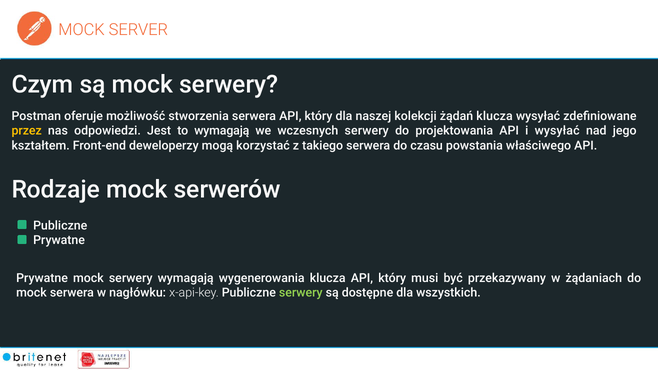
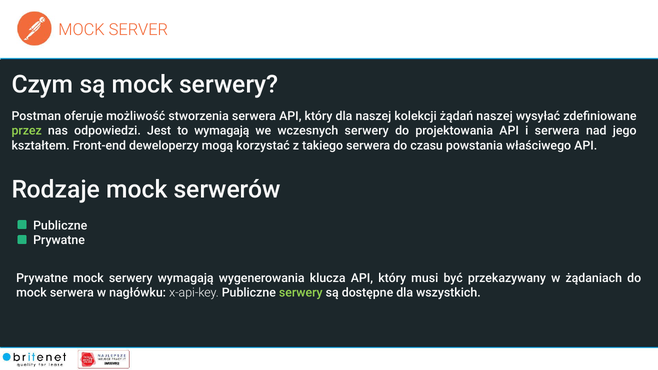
żądań klucza: klucza -> naszej
przez colour: yellow -> light green
i wysyłać: wysyłać -> serwera
